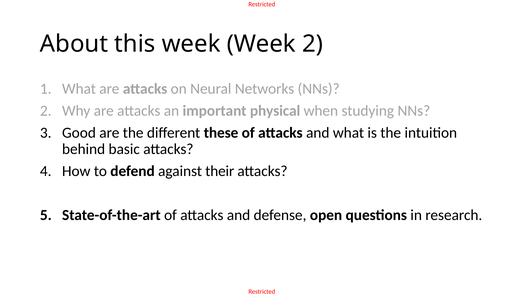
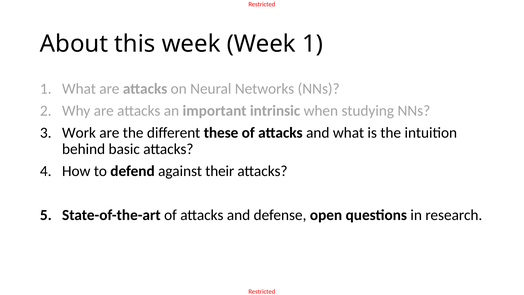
Week 2: 2 -> 1
physical: physical -> intrinsic
Good: Good -> Work
